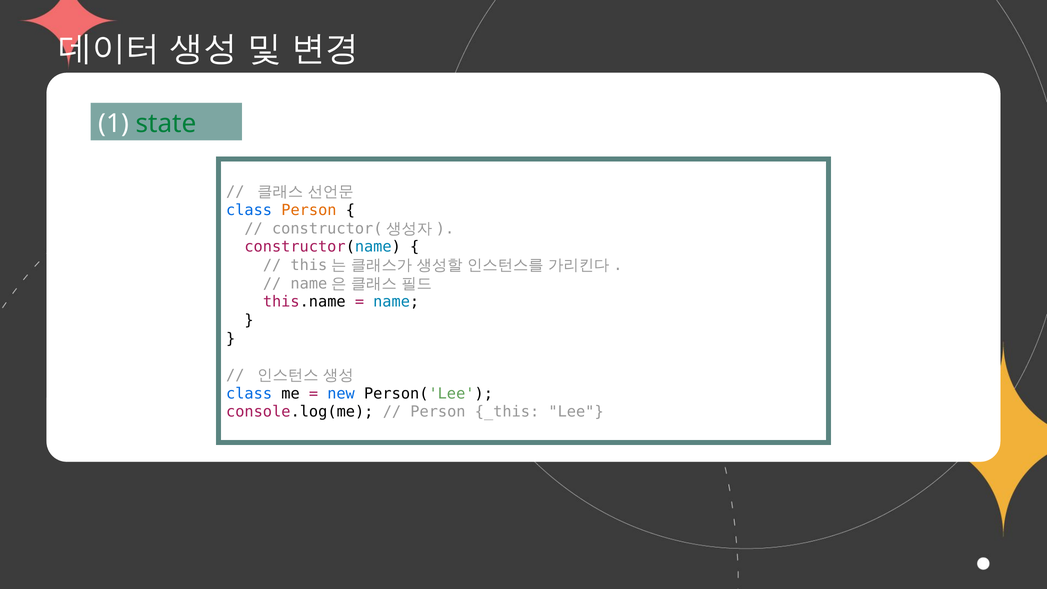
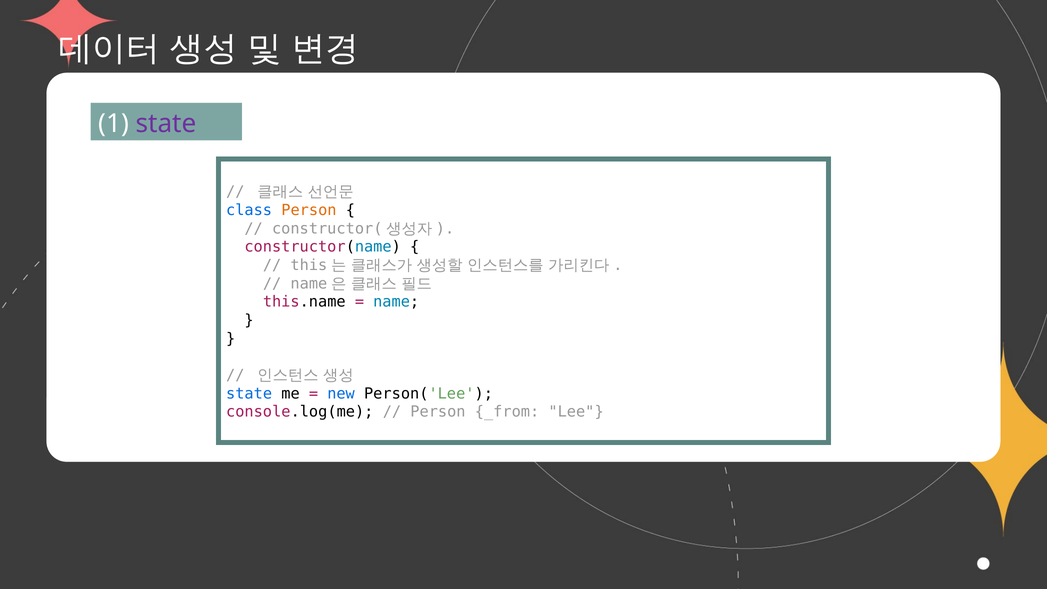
state at (166, 123) colour: green -> purple
class at (249, 394): class -> state
_this: _this -> _from
